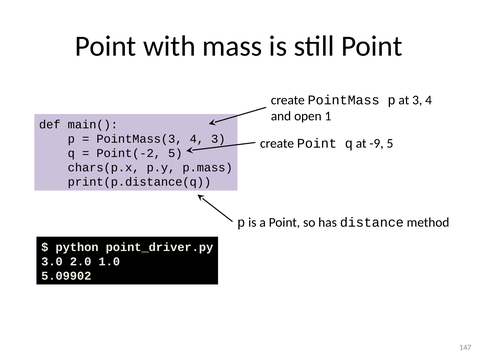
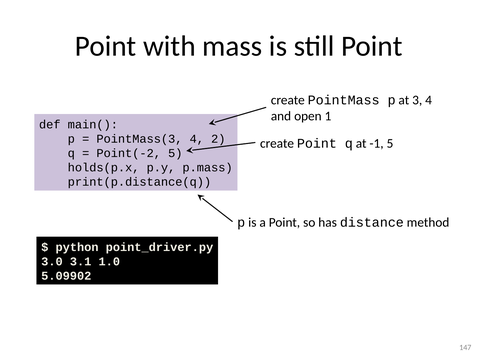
4 3: 3 -> 2
-9: -9 -> -1
chars(p.x: chars(p.x -> holds(p.x
2.0: 2.0 -> 3.1
